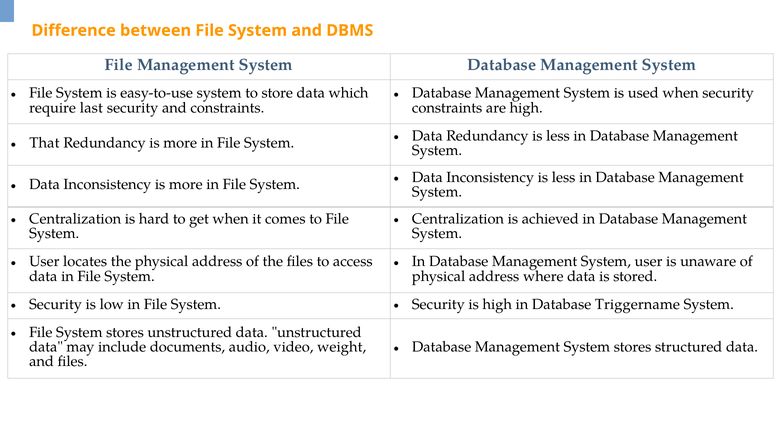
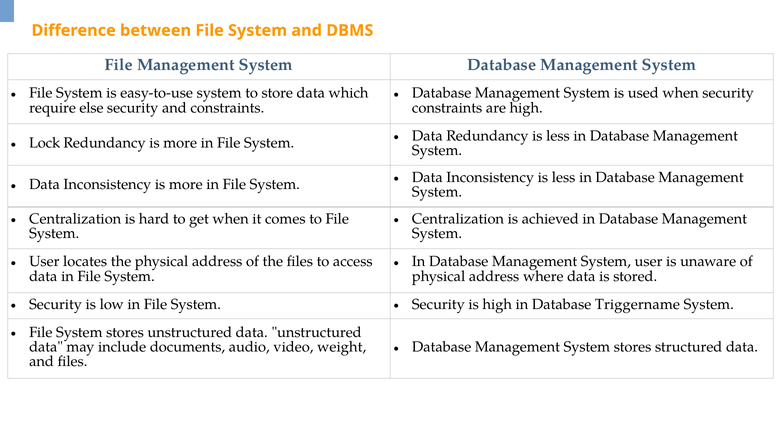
last: last -> else
That: That -> Lock
